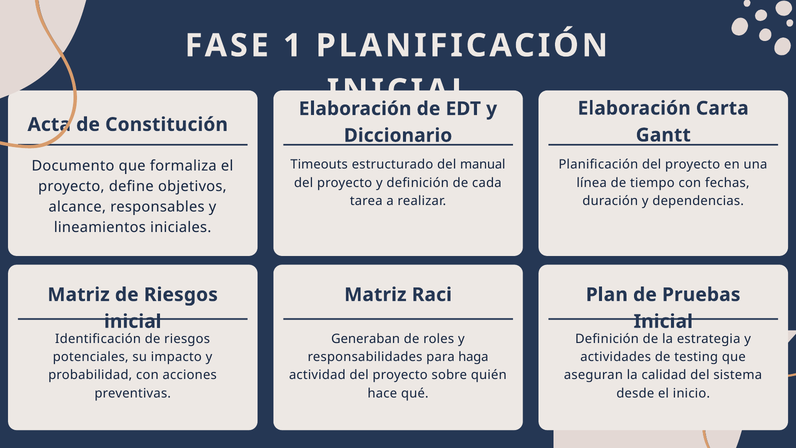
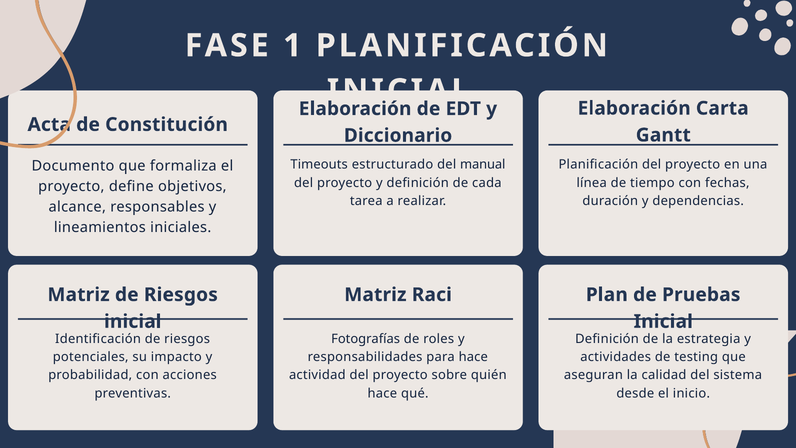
Generaban: Generaban -> Fotografías
para haga: haga -> hace
